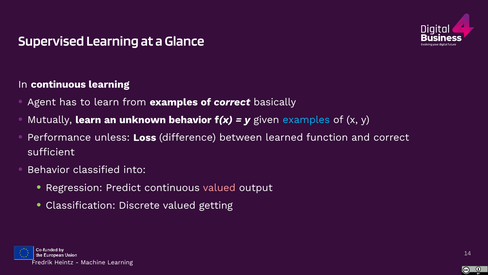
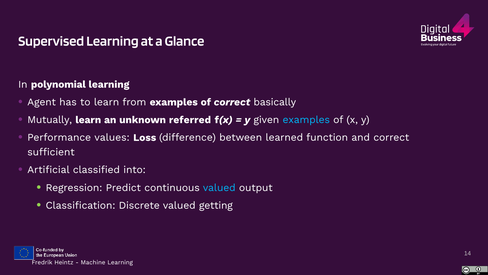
In continuous: continuous -> polynomial
unknown behavior: behavior -> referred
unless: unless -> values
Behavior at (49, 170): Behavior -> Artificial
valued at (219, 187) colour: pink -> light blue
